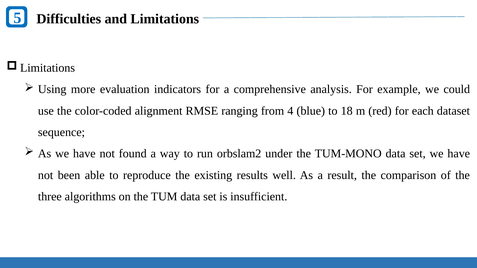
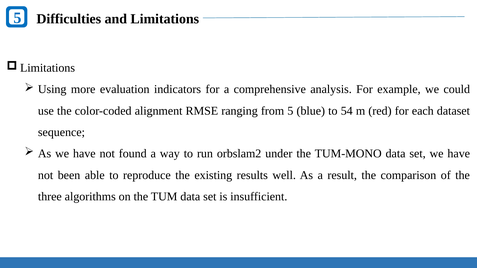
from 4: 4 -> 5
18: 18 -> 54
